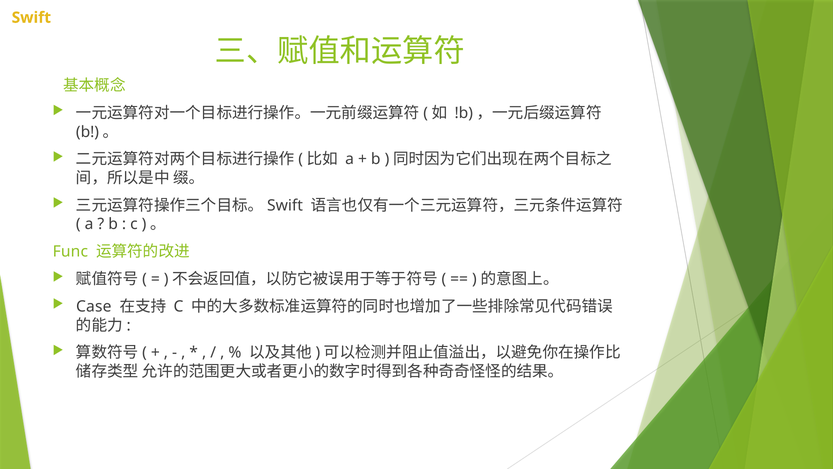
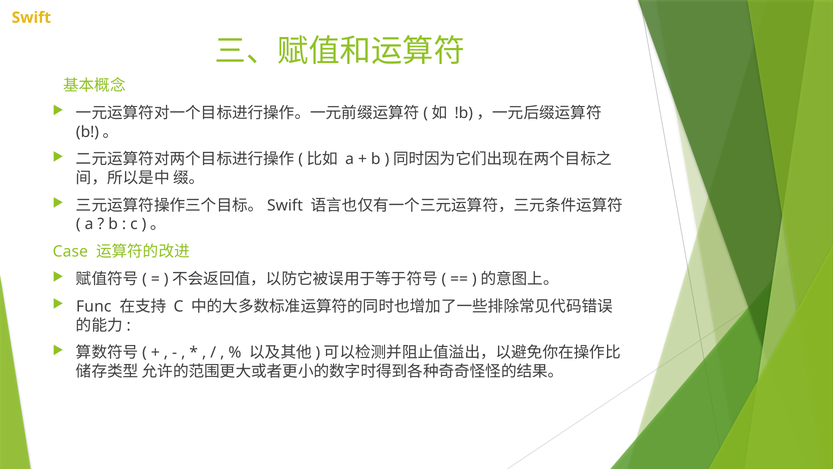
Func: Func -> Case
Case: Case -> Func
